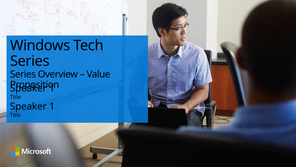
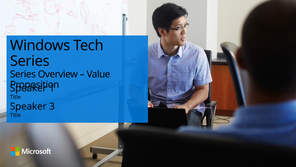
1 at (52, 106): 1 -> 3
